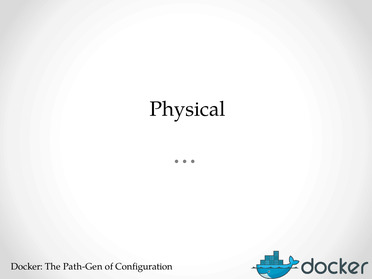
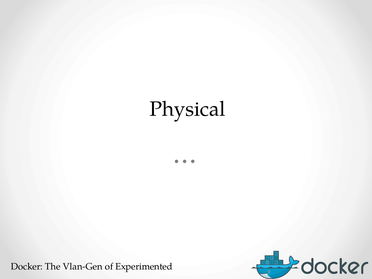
Path-Gen: Path-Gen -> Vlan-Gen
Configuration: Configuration -> Experimented
